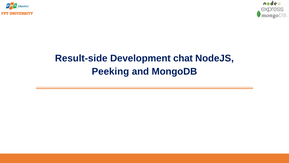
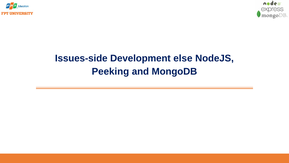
Result-side: Result-side -> Issues-side
chat: chat -> else
